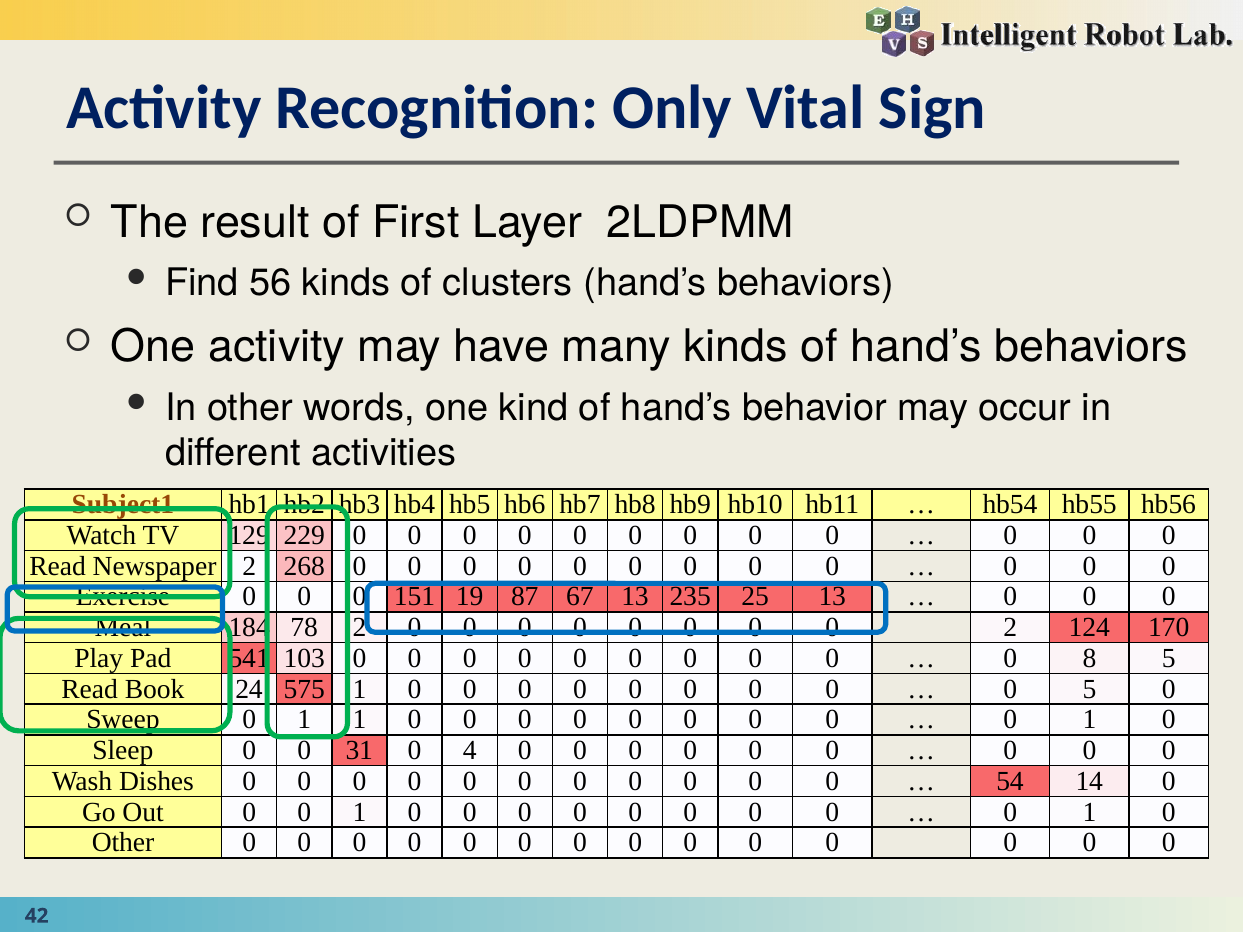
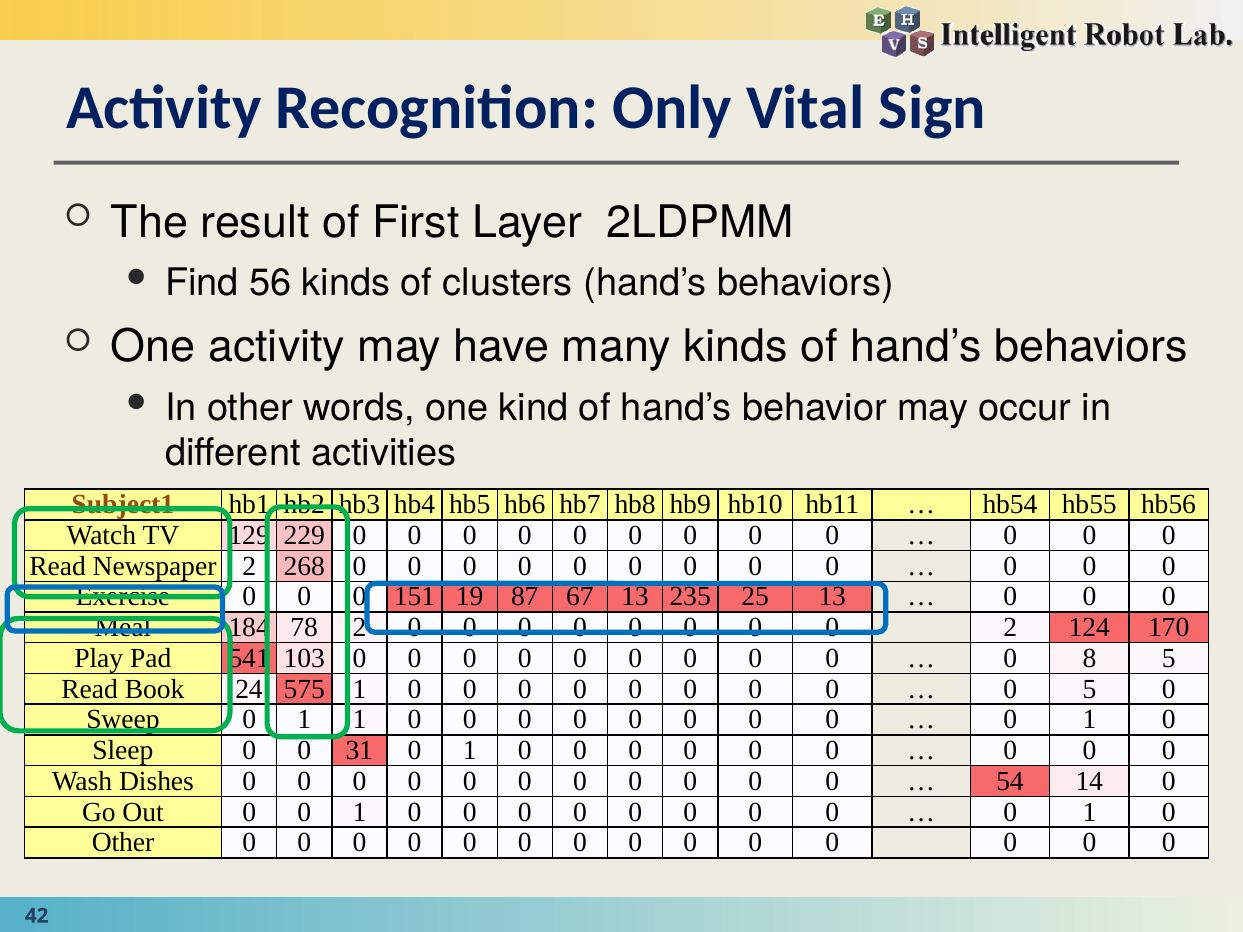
31 0 4: 4 -> 1
